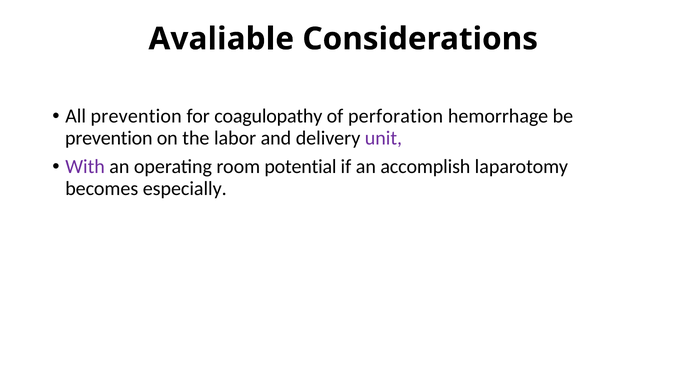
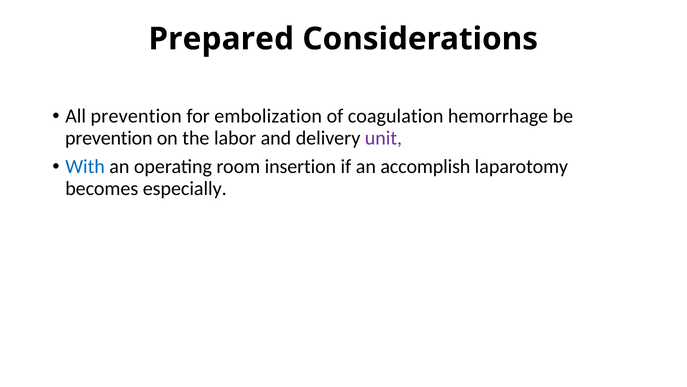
Avaliable: Avaliable -> Prepared
coagulopathy: coagulopathy -> embolization
perforation: perforation -> coagulation
With colour: purple -> blue
potential: potential -> insertion
